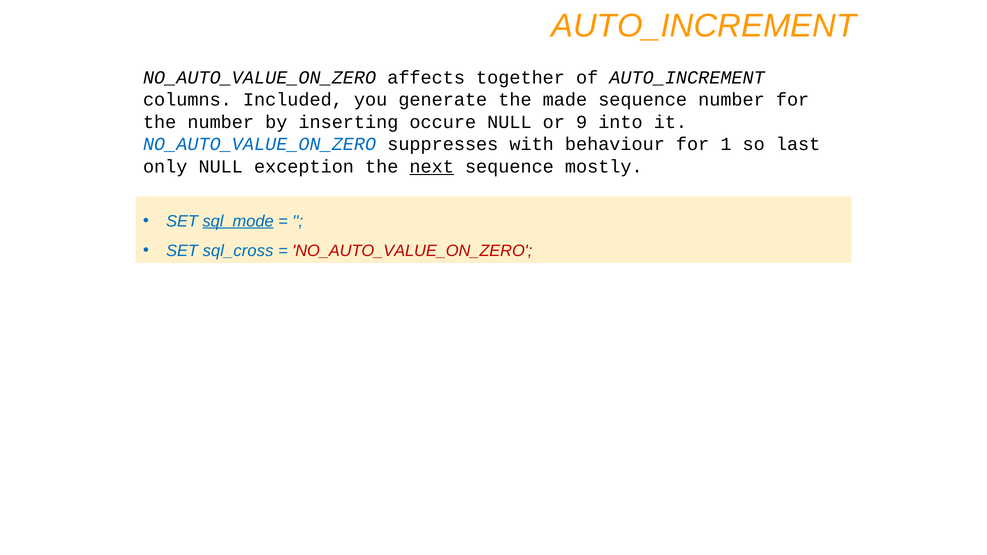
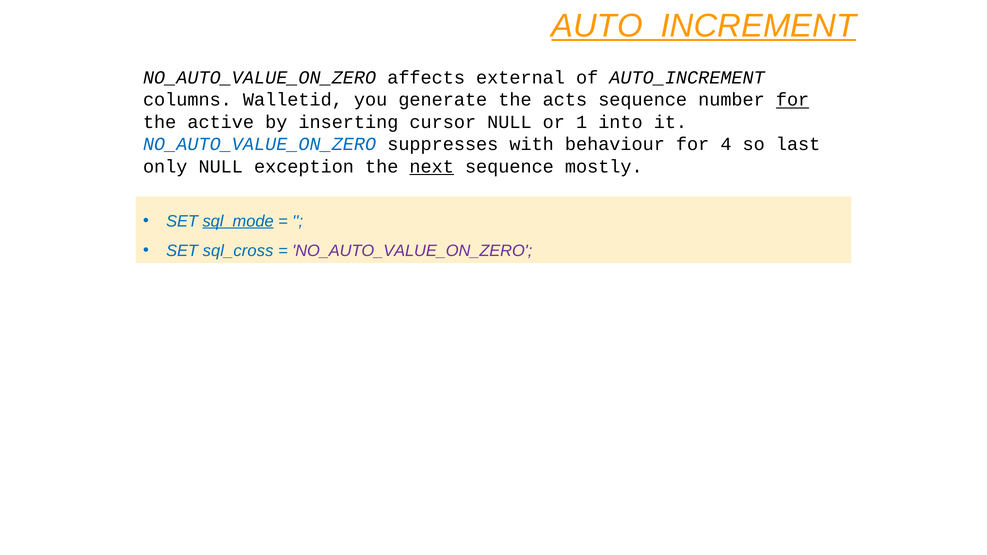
AUTO_INCREMENT at (704, 26) underline: none -> present
together: together -> external
Included: Included -> Walletid
made: made -> acts
for at (793, 100) underline: none -> present
the number: number -> active
occure: occure -> cursor
9: 9 -> 1
1: 1 -> 4
NO_AUTO_VALUE_ON_ZERO at (412, 251) colour: red -> purple
